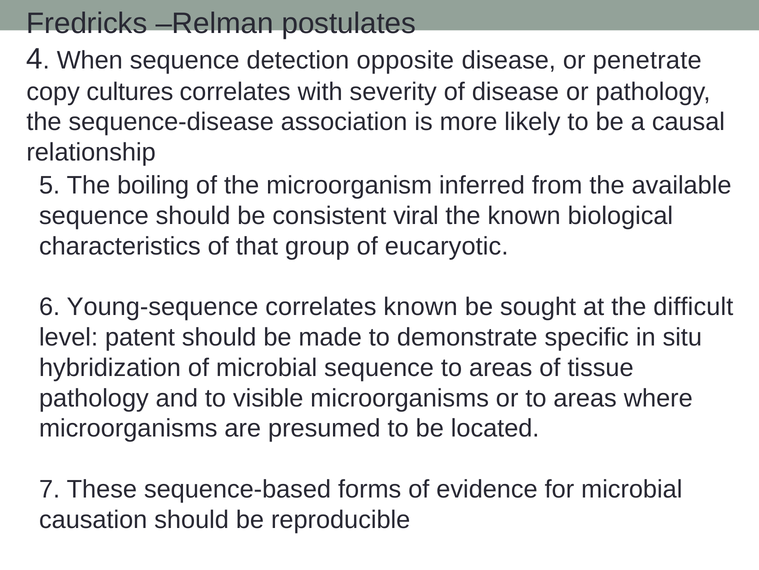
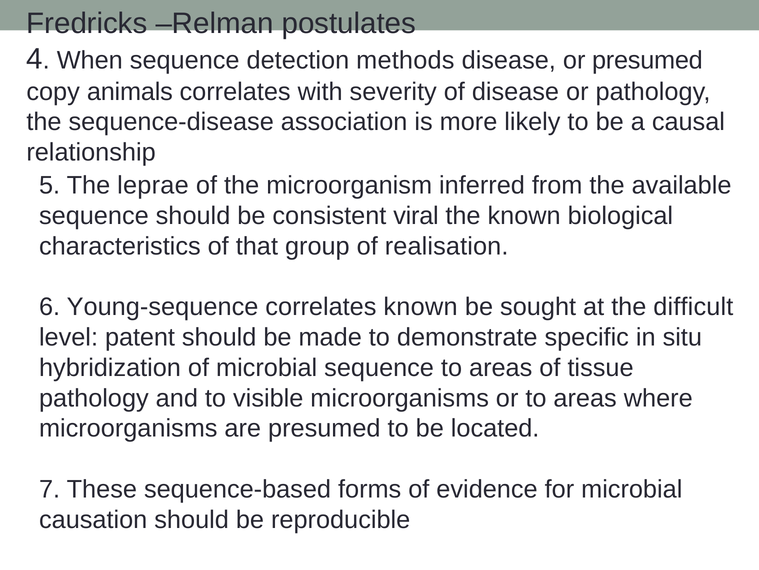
opposite: opposite -> methods
or penetrate: penetrate -> presumed
cultures: cultures -> animals
boiling: boiling -> leprae
eucaryotic: eucaryotic -> realisation
